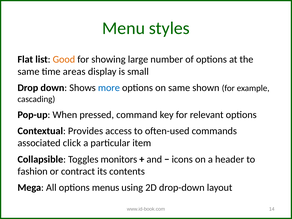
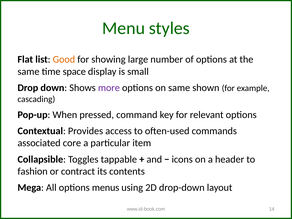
areas: areas -> space
more colour: blue -> purple
click: click -> core
monitors: monitors -> tappable
